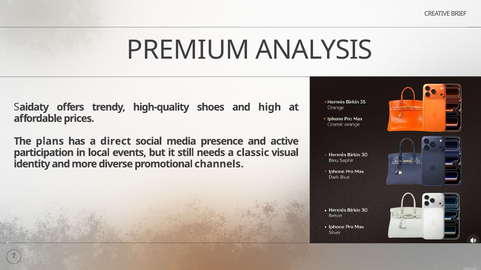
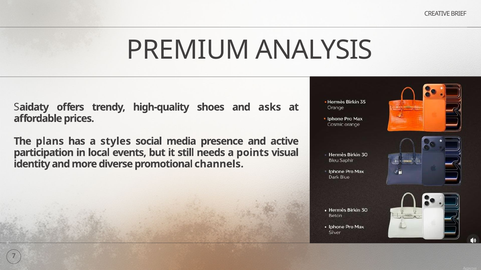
high: high -> asks
direct: direct -> styles
classic: classic -> points
